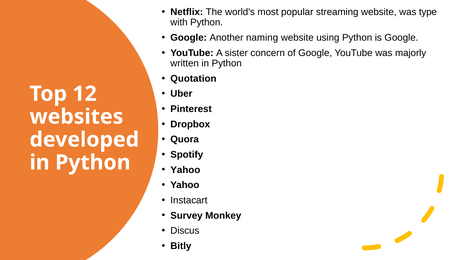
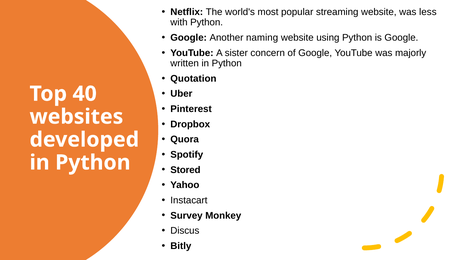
type: type -> less
12: 12 -> 40
Yahoo at (185, 170): Yahoo -> Stored
